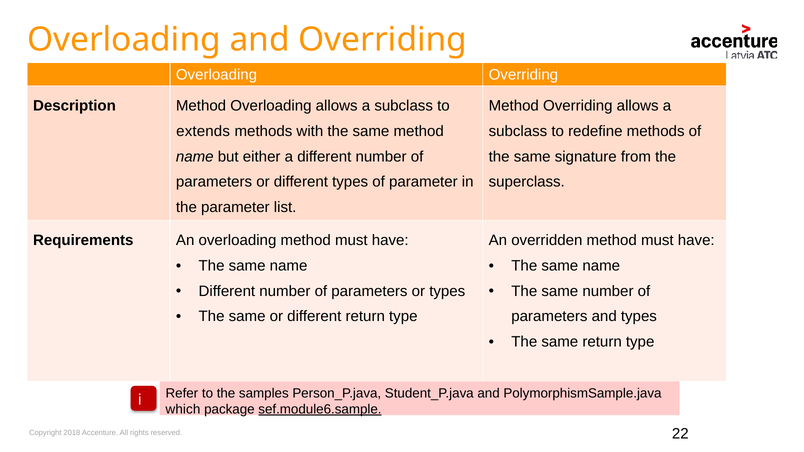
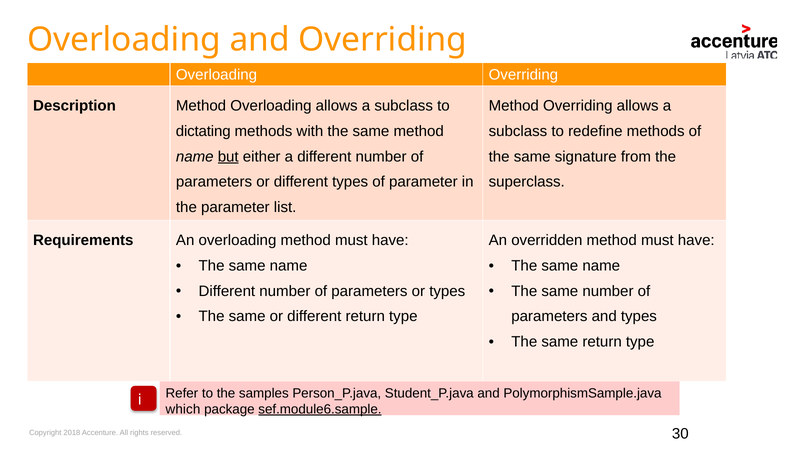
extends: extends -> dictating
but underline: none -> present
22: 22 -> 30
